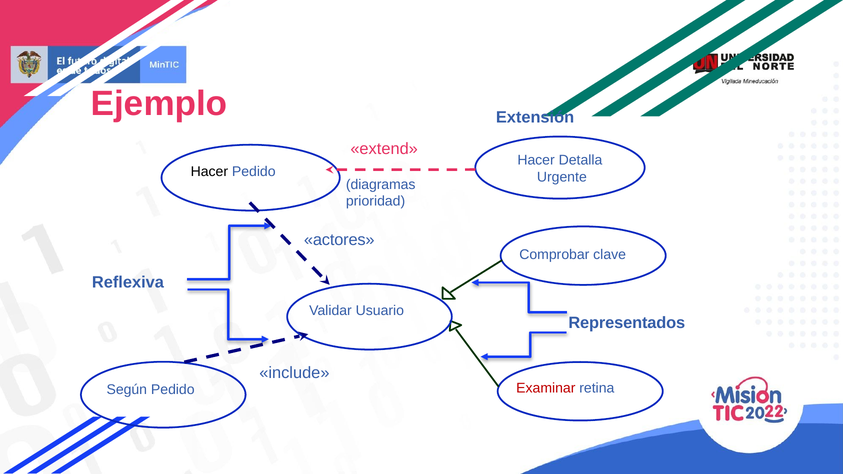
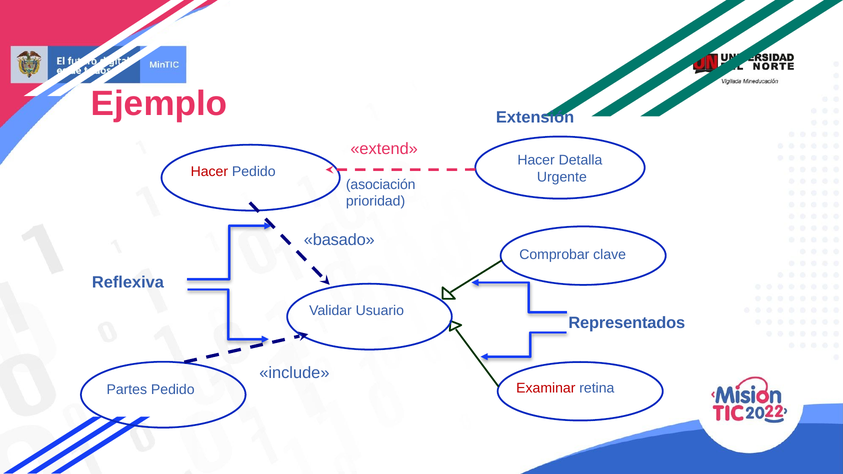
Hacer at (209, 172) colour: black -> red
diagramas: diagramas -> asociación
actores: actores -> basado
Según: Según -> Partes
